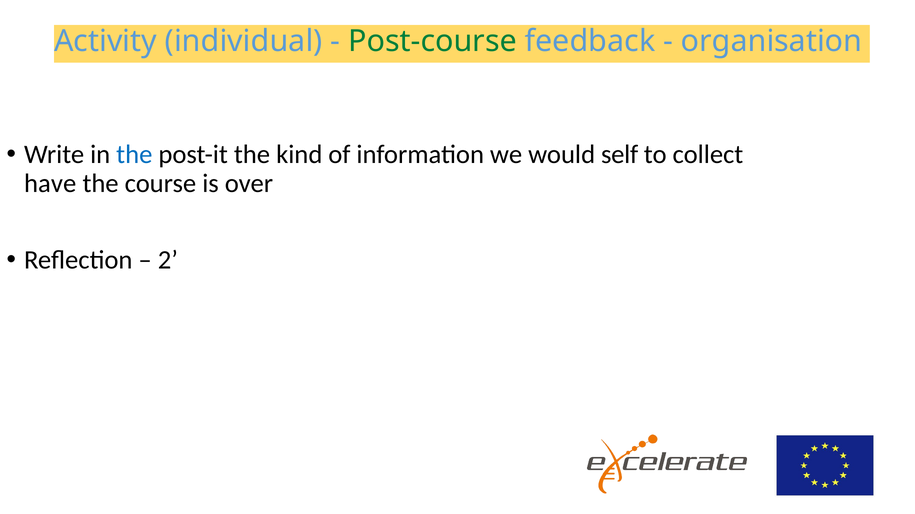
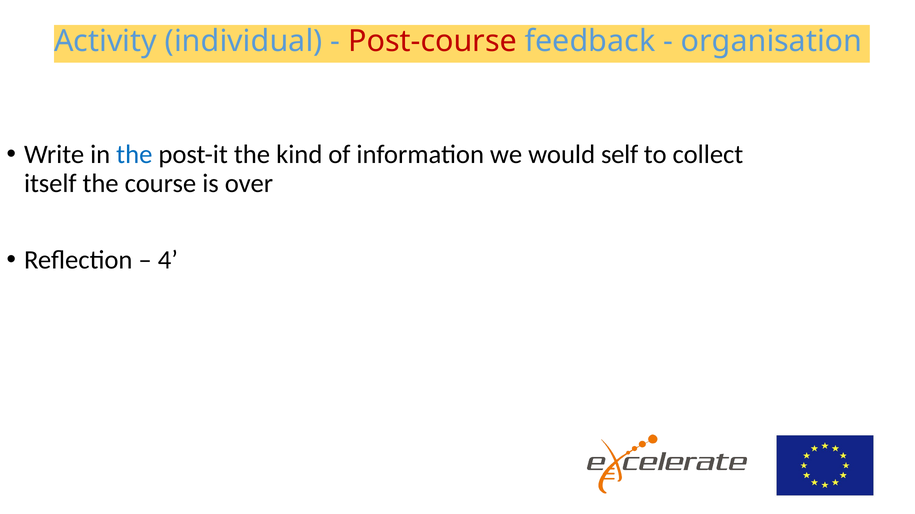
Post-course colour: green -> red
have: have -> itself
2: 2 -> 4
